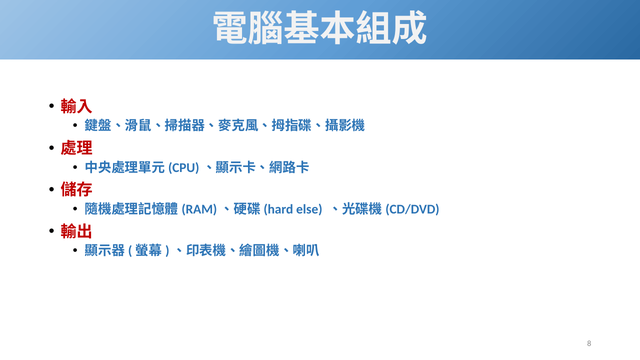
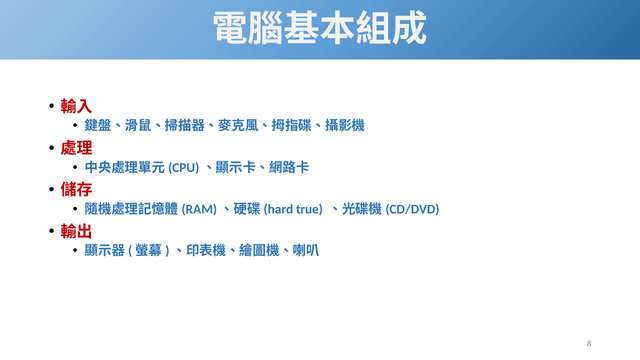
else: else -> true
